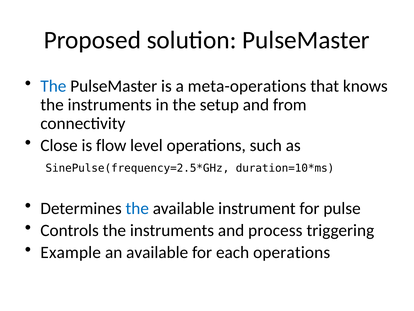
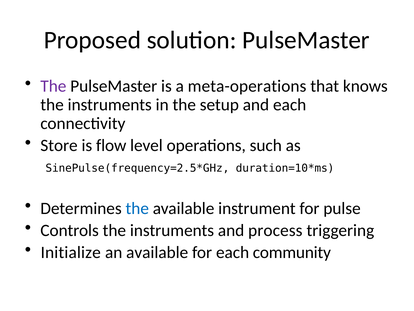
The at (53, 86) colour: blue -> purple
and from: from -> each
Close: Close -> Store
Example: Example -> Initialize
each operations: operations -> community
